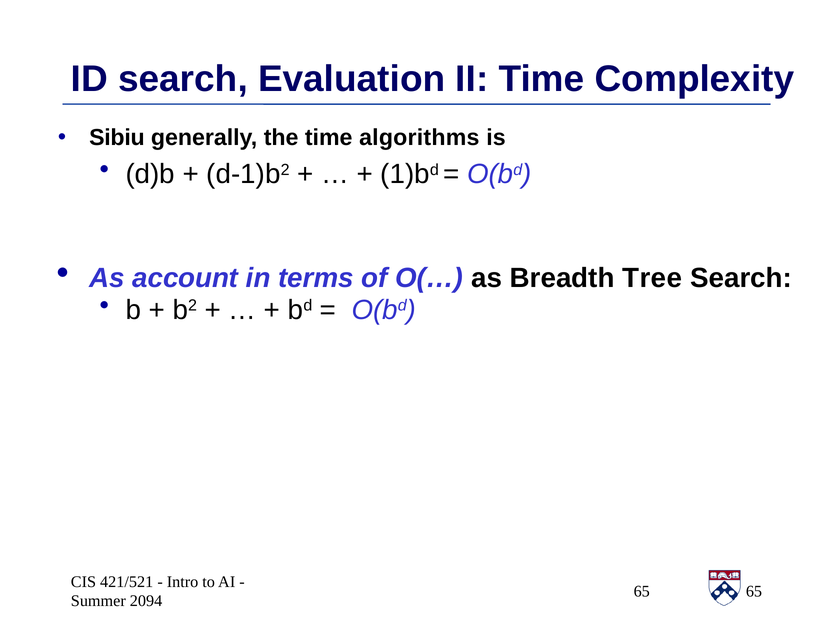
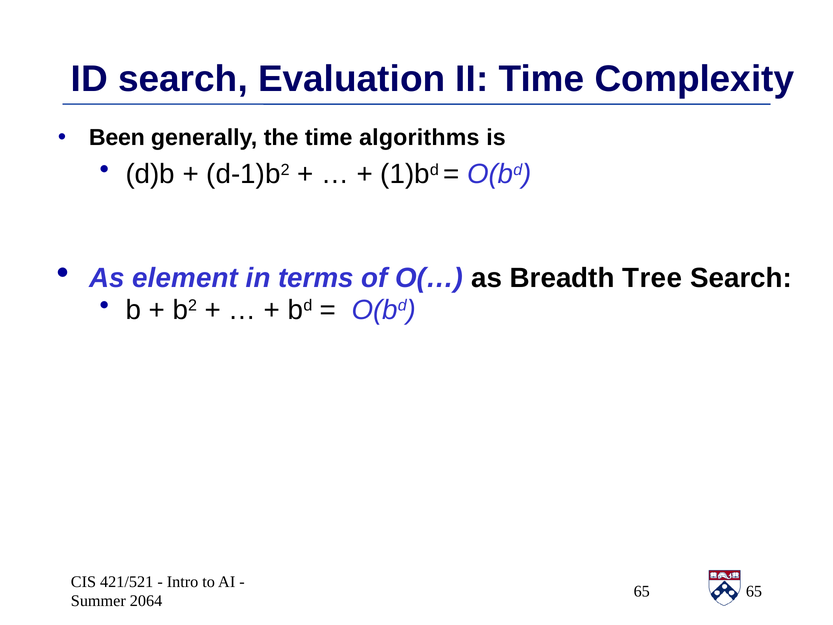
Sibiu: Sibiu -> Been
account: account -> element
2094: 2094 -> 2064
